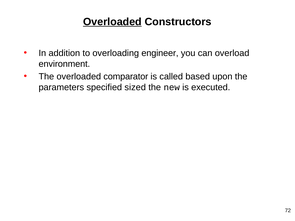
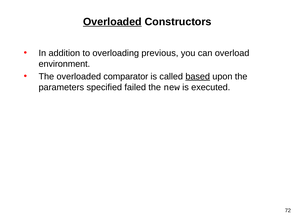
engineer: engineer -> previous
based underline: none -> present
sized: sized -> failed
